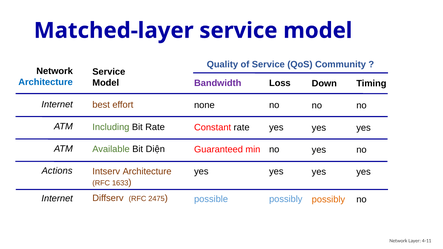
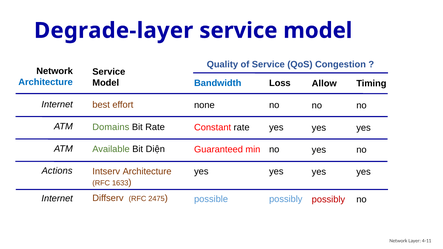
Matched-layer: Matched-layer -> Degrade-layer
Community: Community -> Congestion
Bandwidth colour: purple -> blue
Down: Down -> Allow
Including: Including -> Domains
possibly at (328, 200) colour: orange -> red
